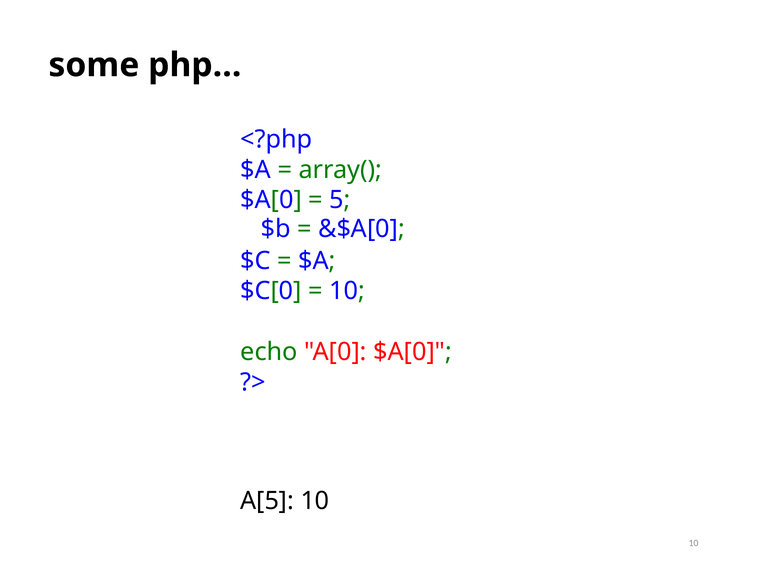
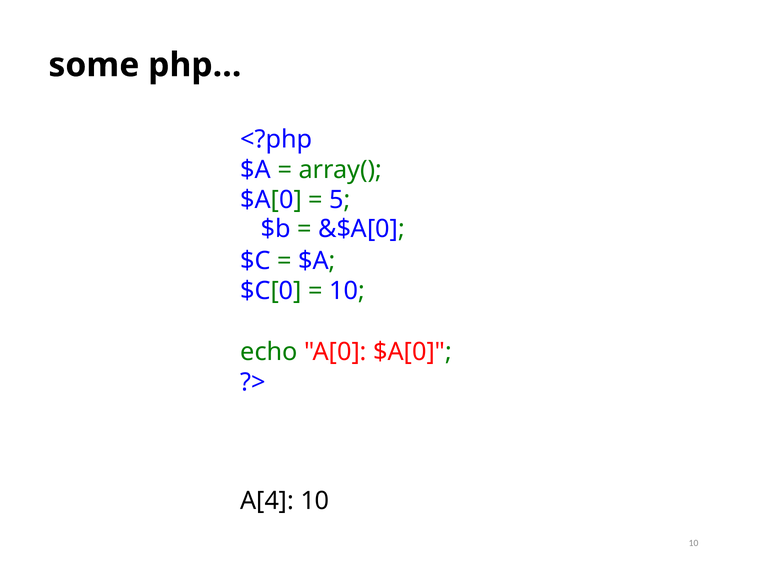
A[5: A[5 -> A[4
